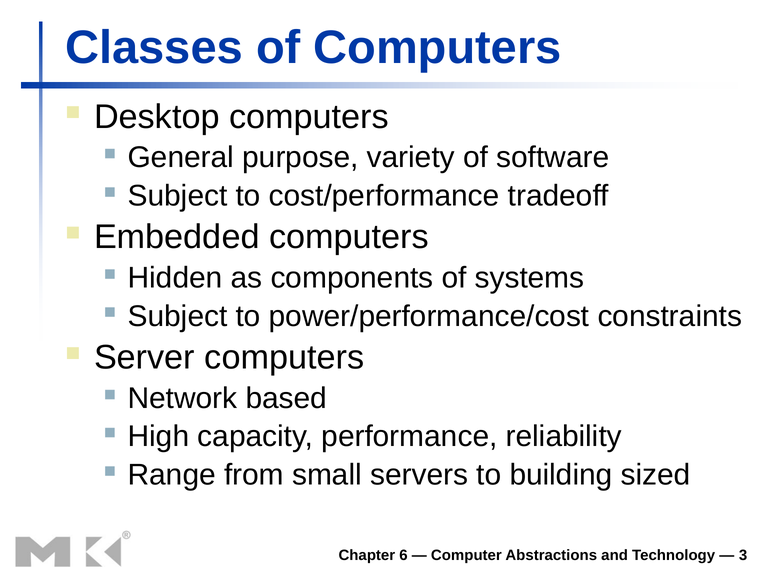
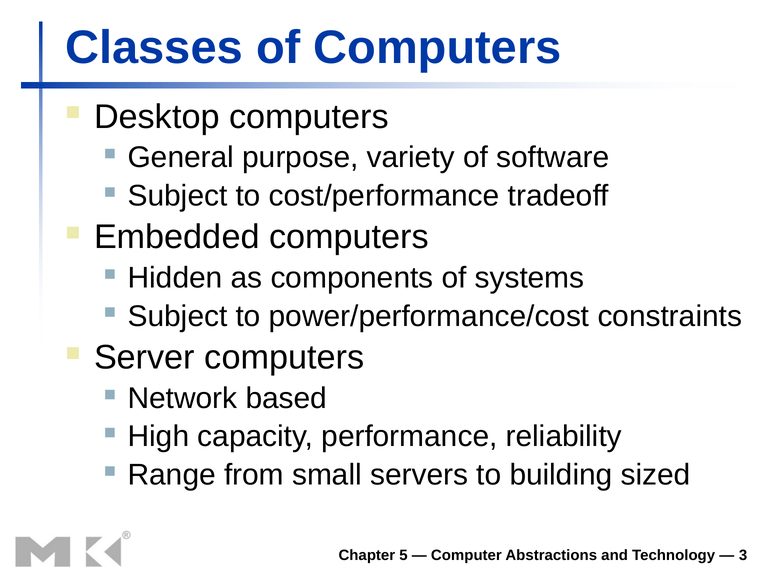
6: 6 -> 5
